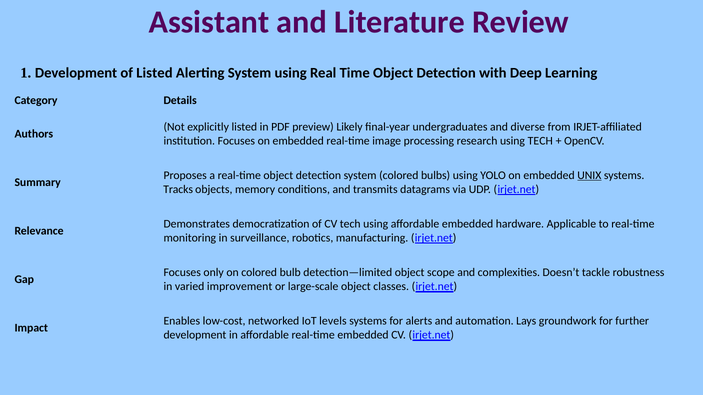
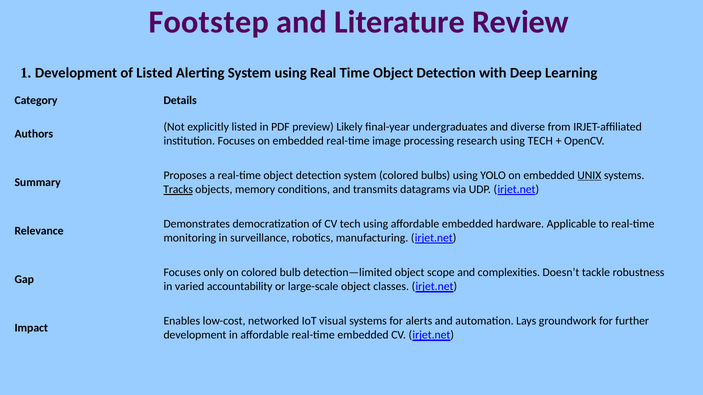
Assistant: Assistant -> Footstep
Tracks underline: none -> present
improvement: improvement -> accountability
levels: levels -> visual
